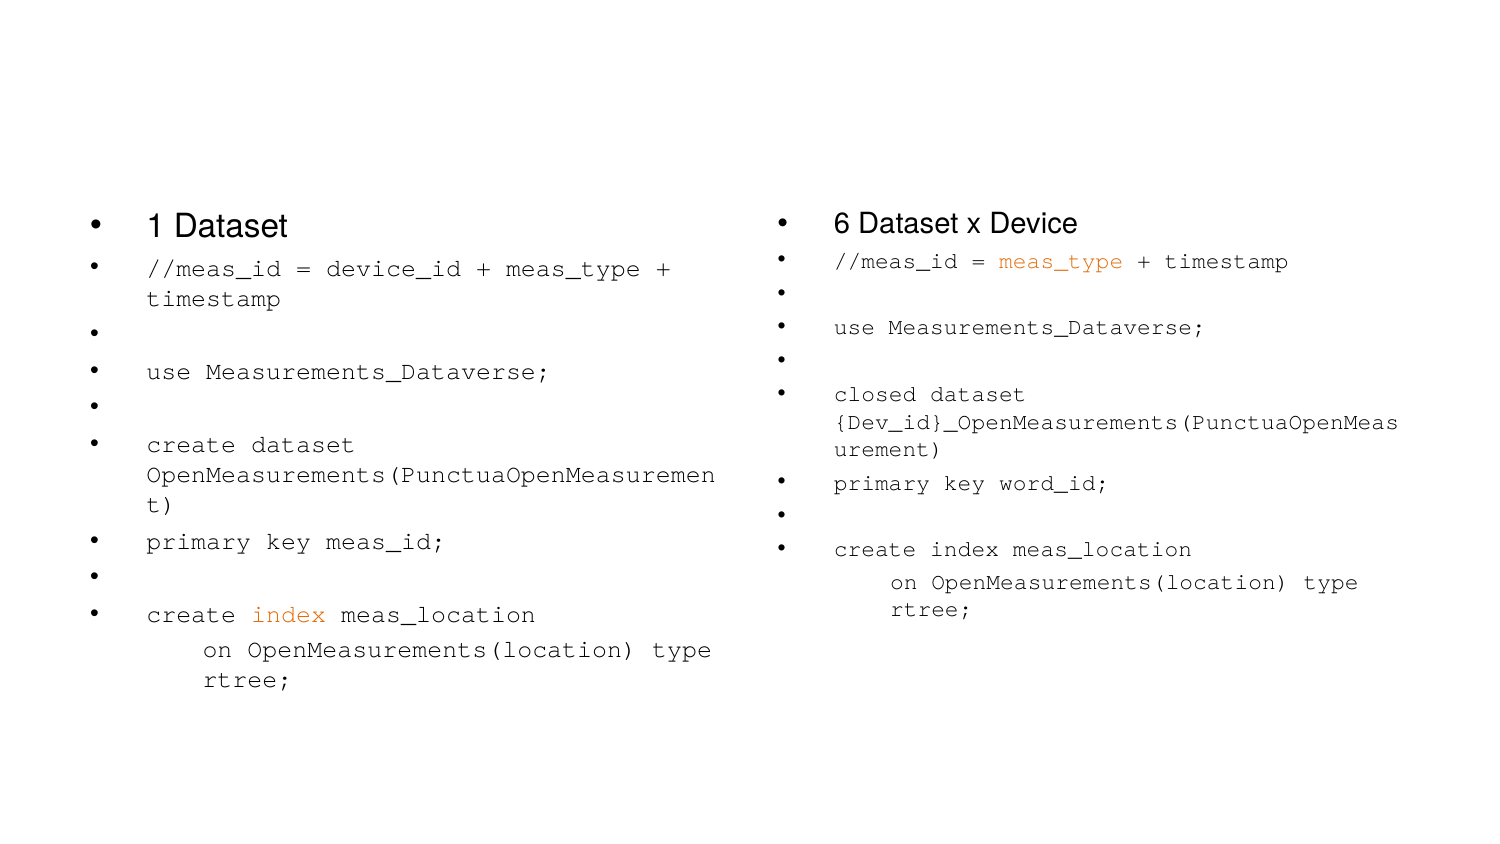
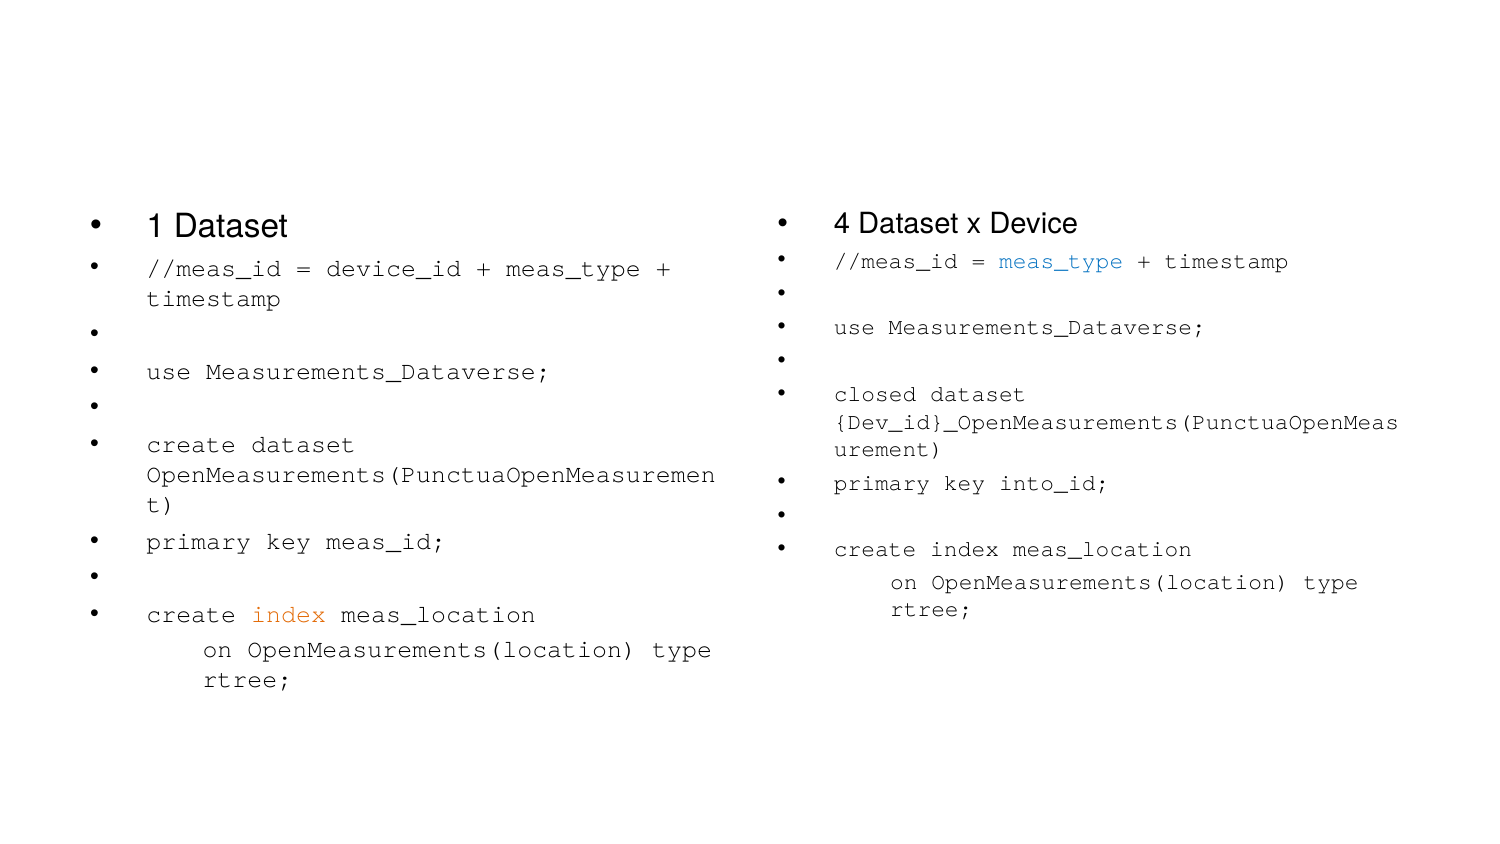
6: 6 -> 4
meas_type at (1061, 261) colour: orange -> blue
word_id: word_id -> into_id
